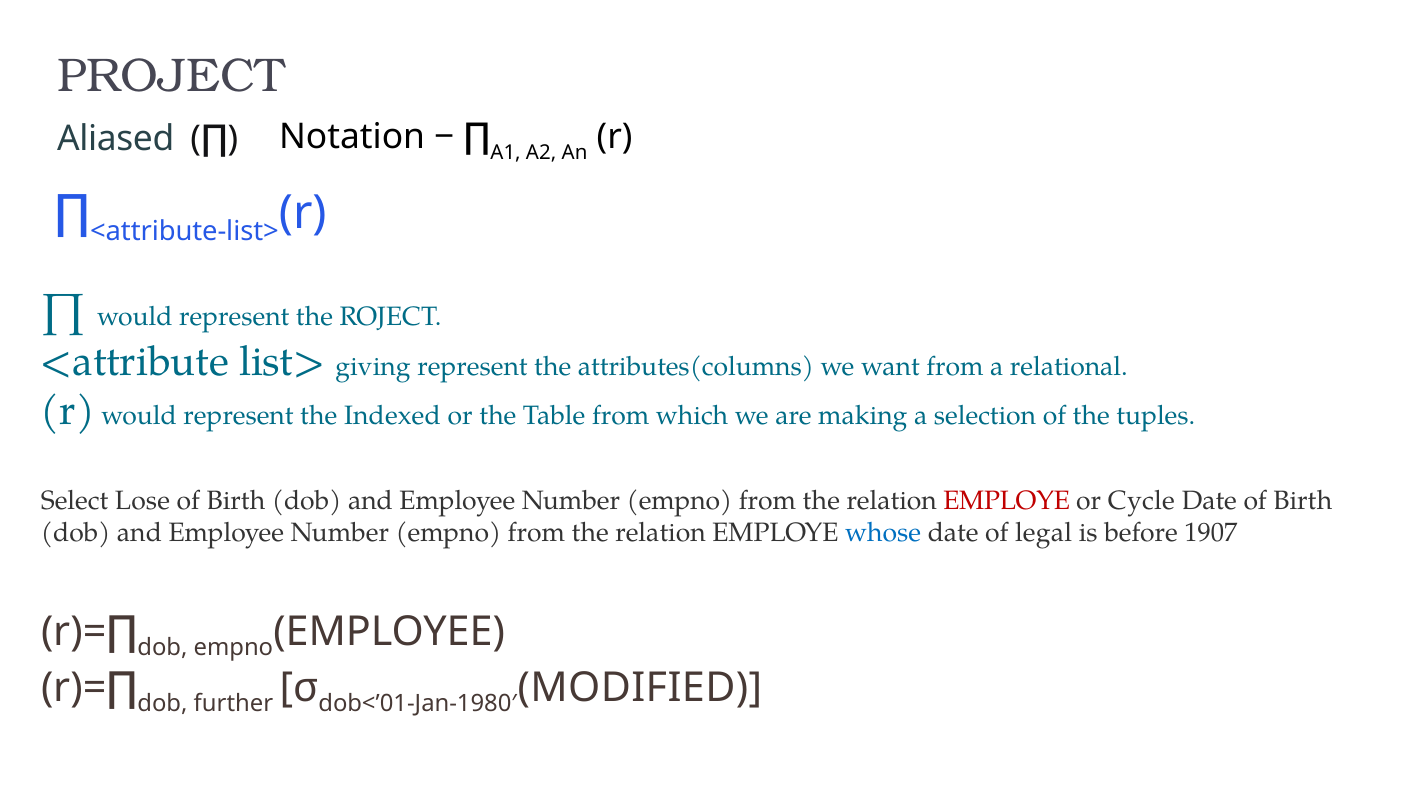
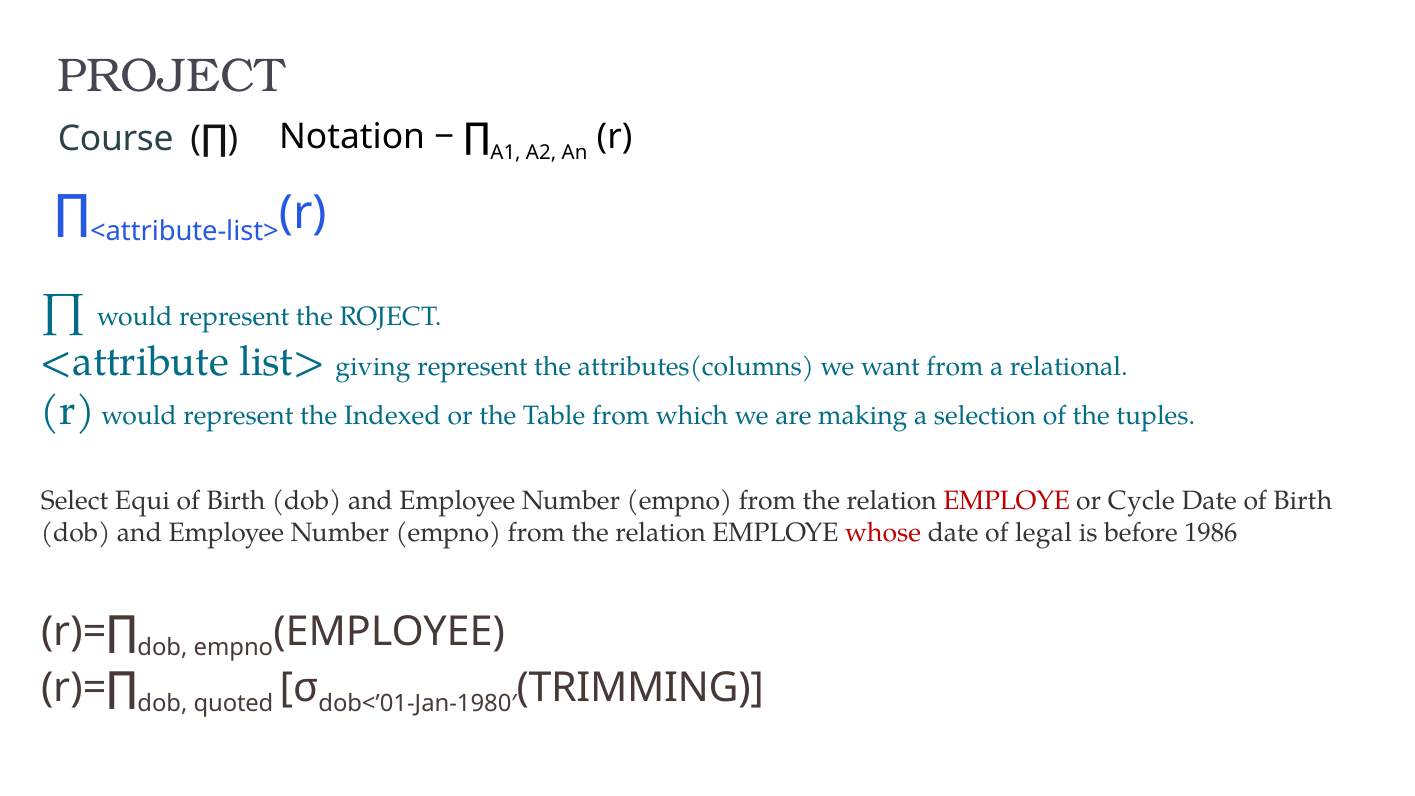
Aliased: Aliased -> Course
Lose: Lose -> Equi
whose colour: blue -> red
1907: 1907 -> 1986
further: further -> quoted
MODIFIED: MODIFIED -> TRIMMING
